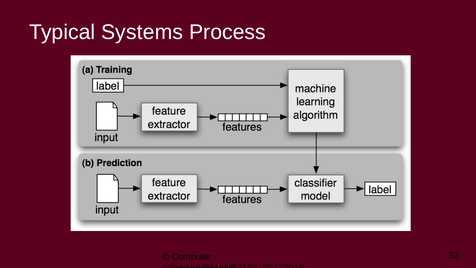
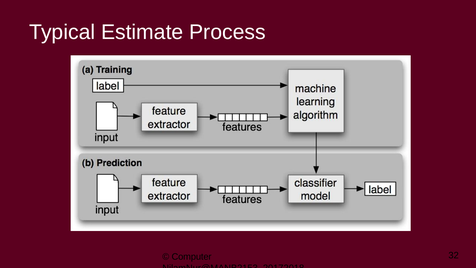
Systems: Systems -> Estimate
